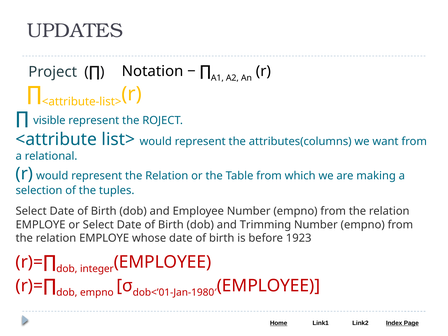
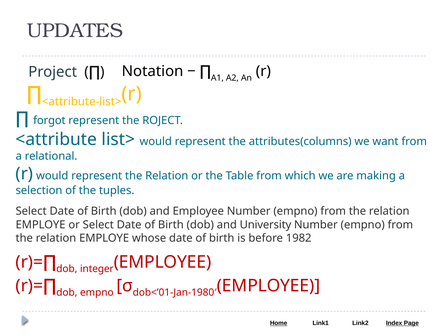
visible: visible -> forgot
Trimming: Trimming -> University
1923: 1923 -> 1982
